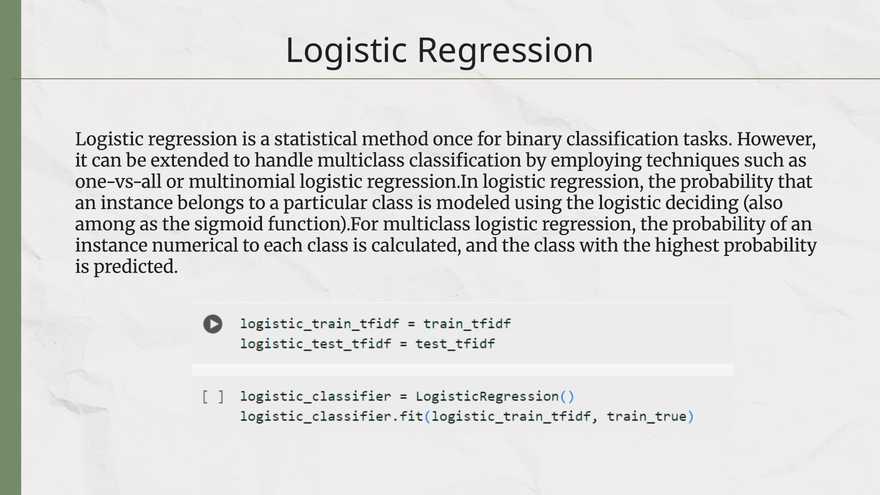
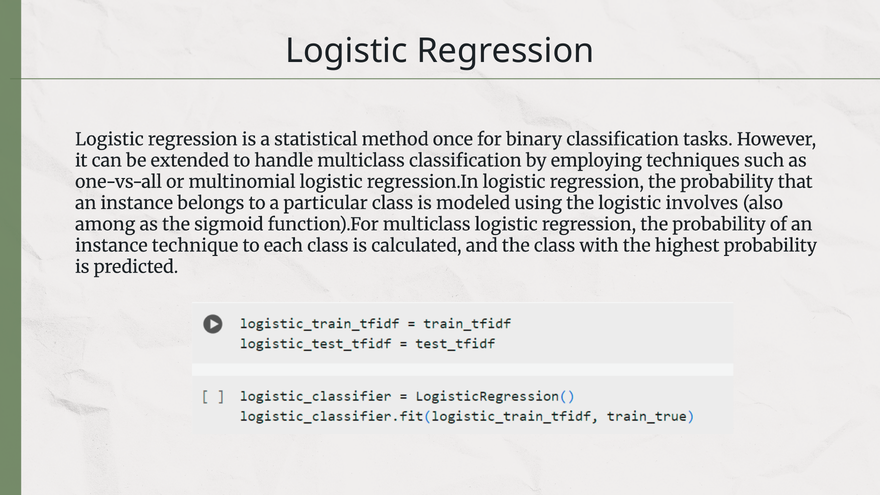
deciding: deciding -> involves
numerical: numerical -> technique
